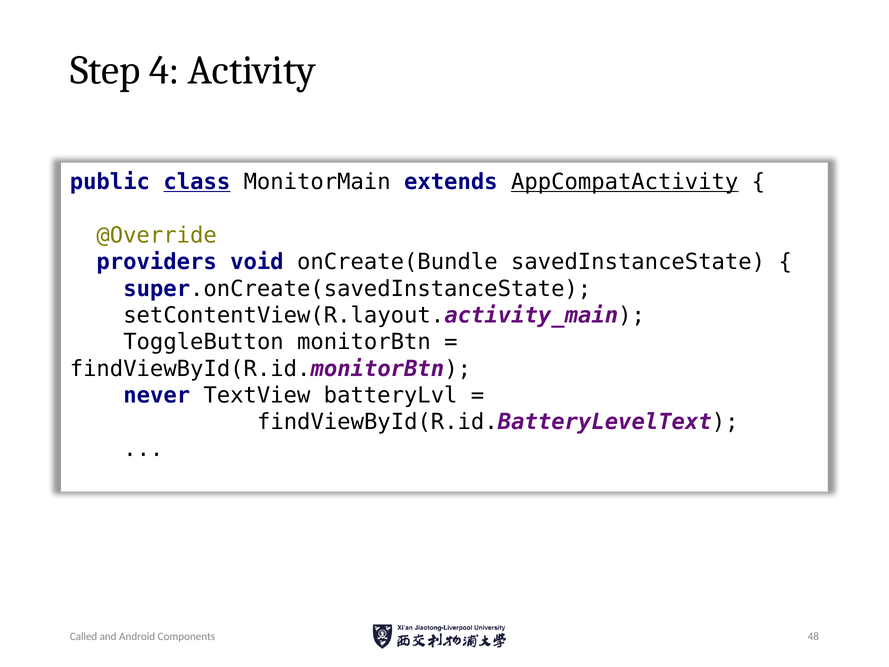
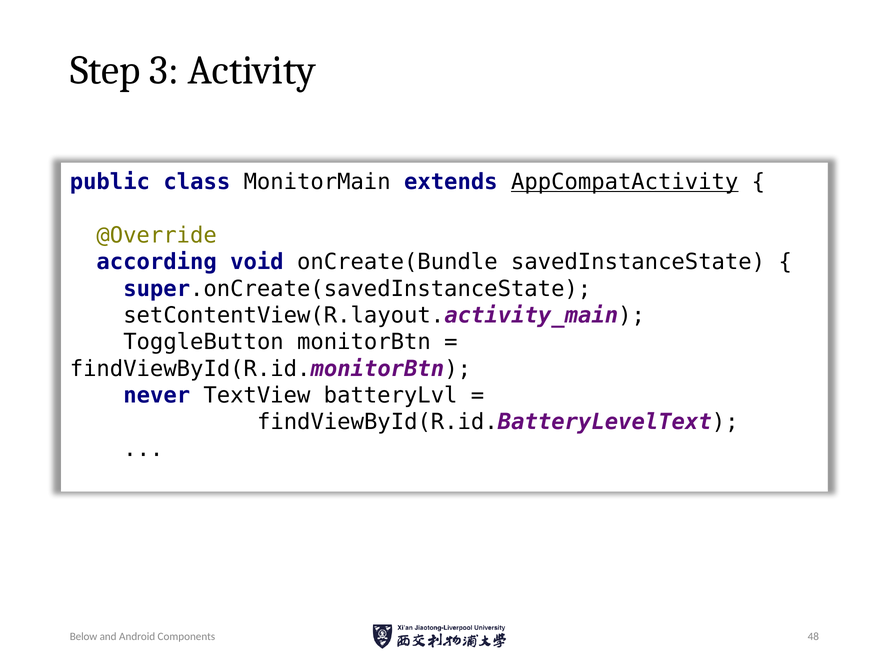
4: 4 -> 3
class underline: present -> none
providers: providers -> according
Called: Called -> Below
